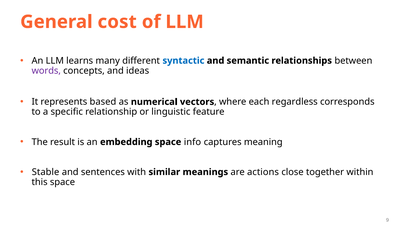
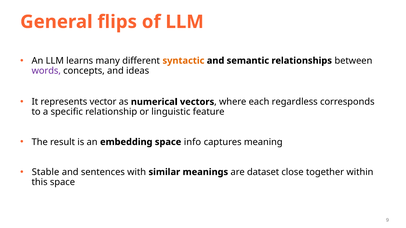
cost: cost -> flips
syntactic colour: blue -> orange
based: based -> vector
actions: actions -> dataset
